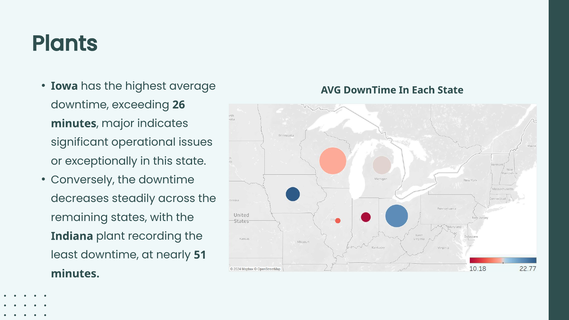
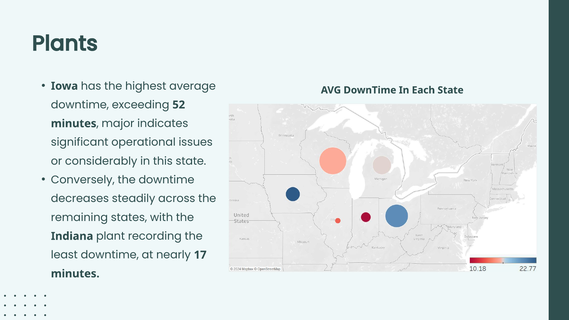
26: 26 -> 52
exceptionally: exceptionally -> considerably
51: 51 -> 17
